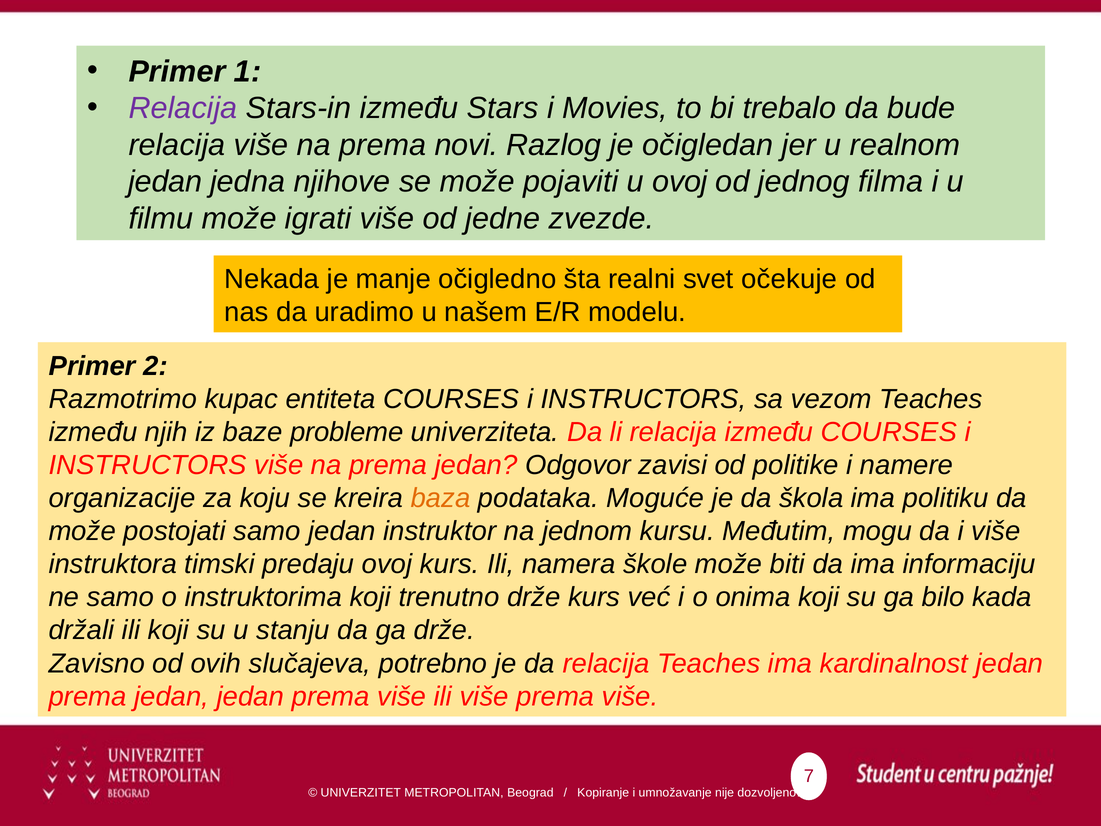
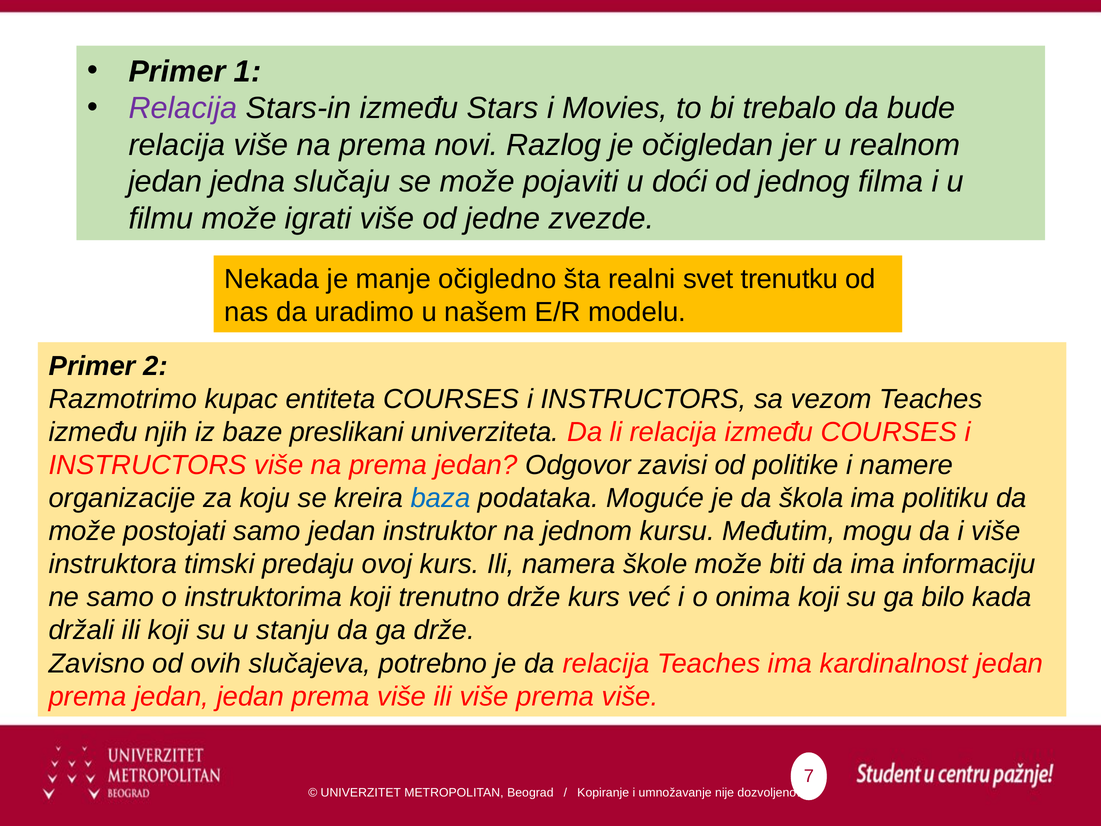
njihove: njihove -> slučaju
u ovoj: ovoj -> doći
očekuje: očekuje -> trenutku
probleme: probleme -> preslikani
baza colour: orange -> blue
